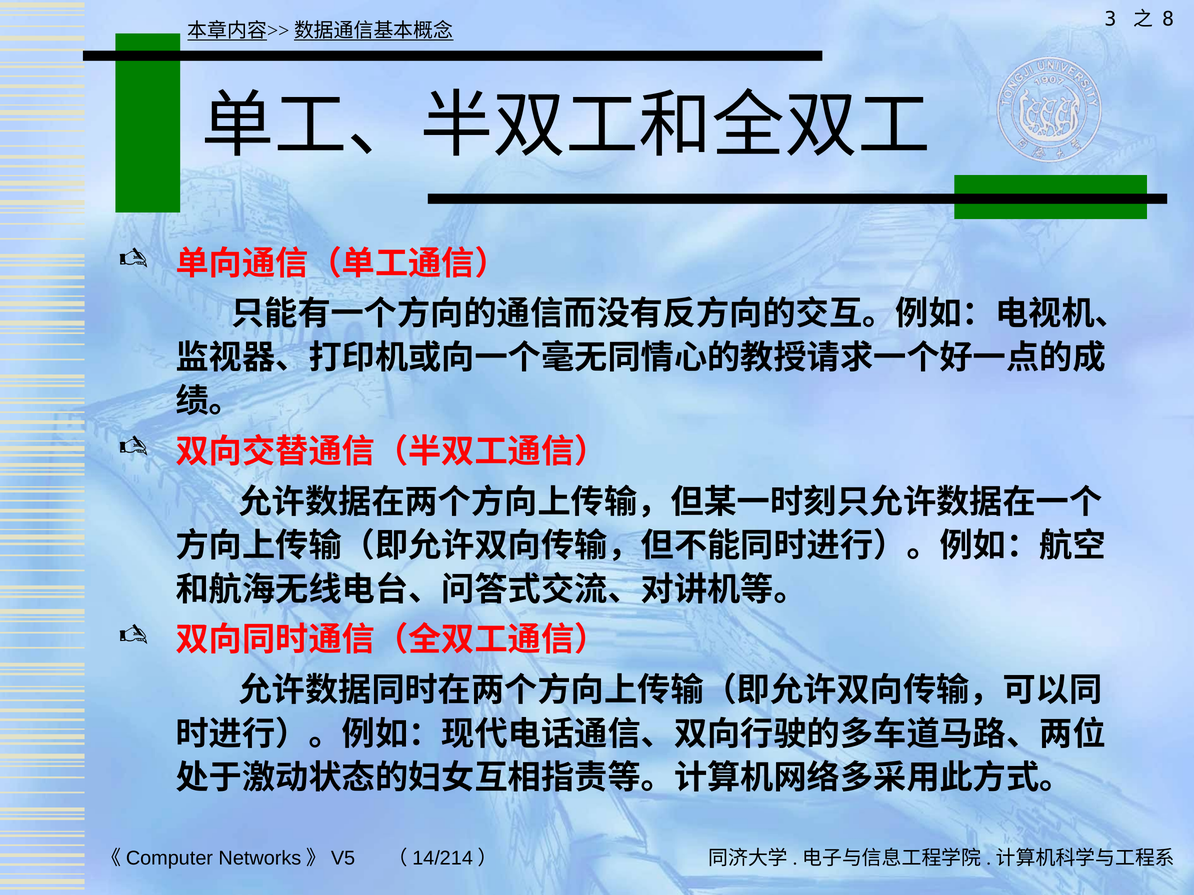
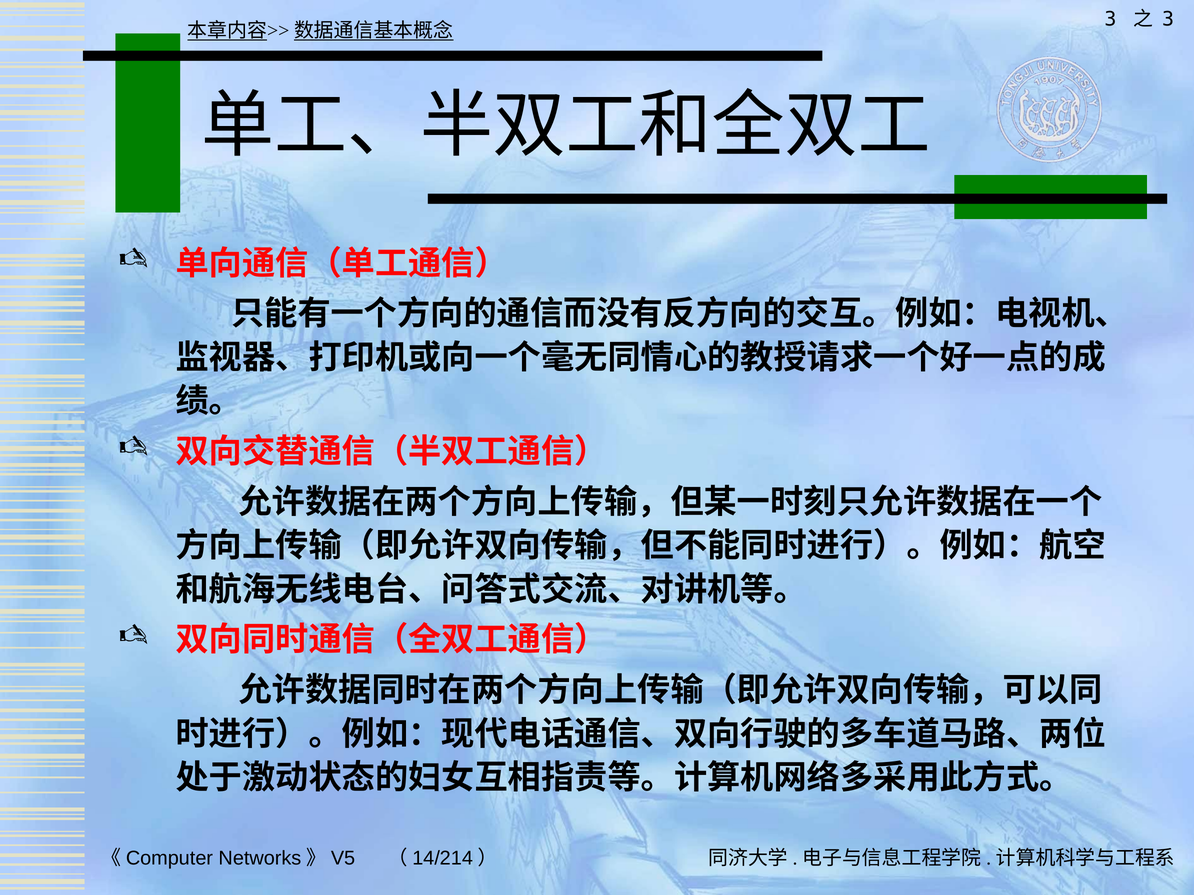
8 at (1168, 19): 8 -> 3
